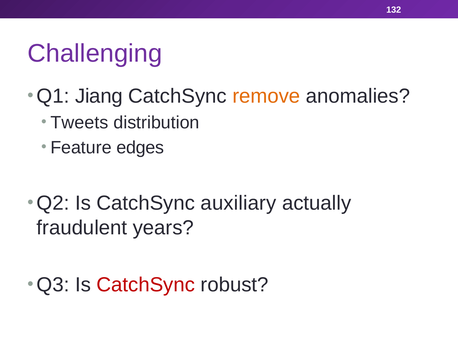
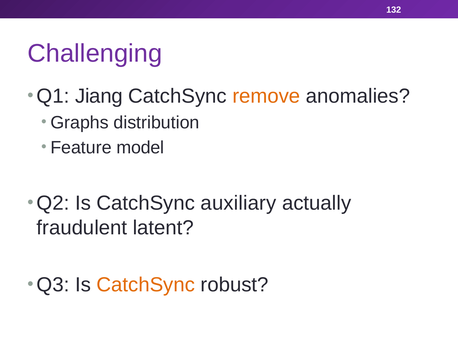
Tweets: Tweets -> Graphs
edges: edges -> model
years: years -> latent
CatchSync at (146, 284) colour: red -> orange
